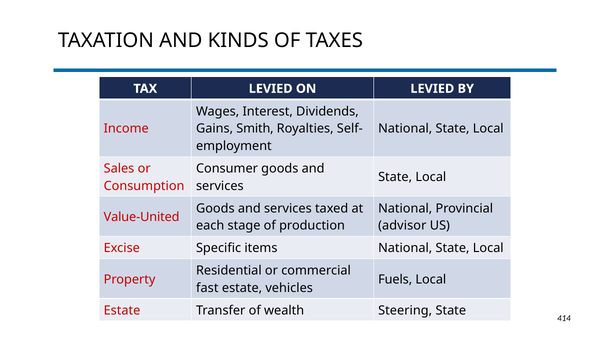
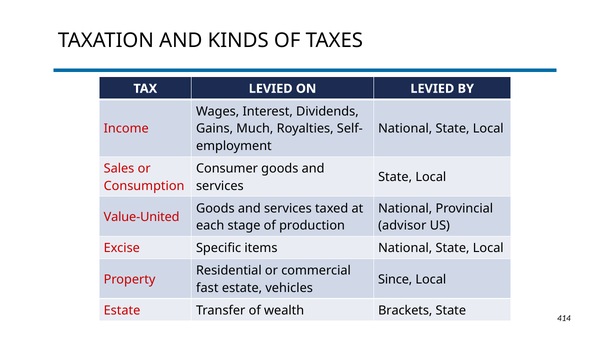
Smith: Smith -> Much
Fuels: Fuels -> Since
Steering: Steering -> Brackets
